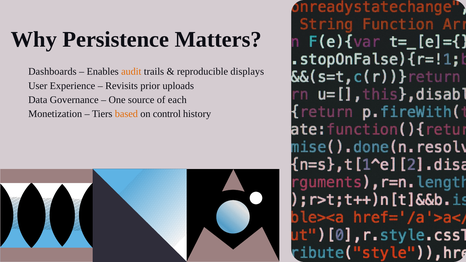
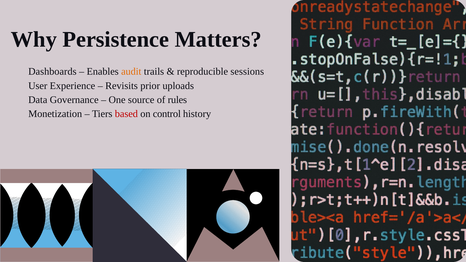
displays: displays -> sessions
each: each -> rules
based colour: orange -> red
